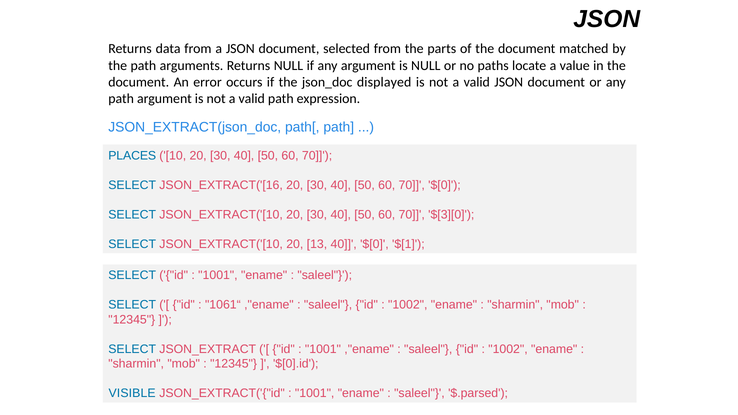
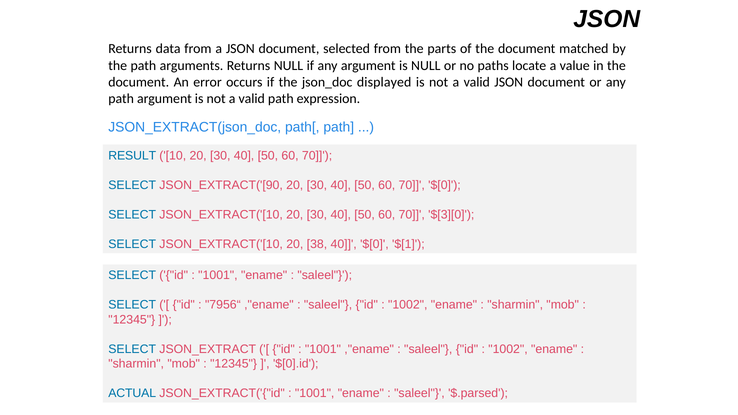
PLACES: PLACES -> RESULT
JSON_EXTRACT('[16: JSON_EXTRACT('[16 -> JSON_EXTRACT('[90
13: 13 -> 38
1061“: 1061“ -> 7956“
VISIBLE: VISIBLE -> ACTUAL
